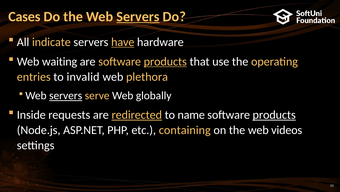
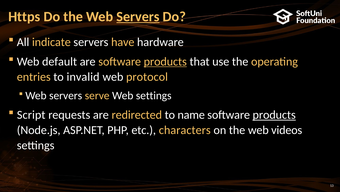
Cases: Cases -> Https
have underline: present -> none
waiting: waiting -> default
plethora: plethora -> protocol
servers at (66, 95) underline: present -> none
Web globally: globally -> settings
Inside: Inside -> Script
redirected underline: present -> none
containing: containing -> characters
